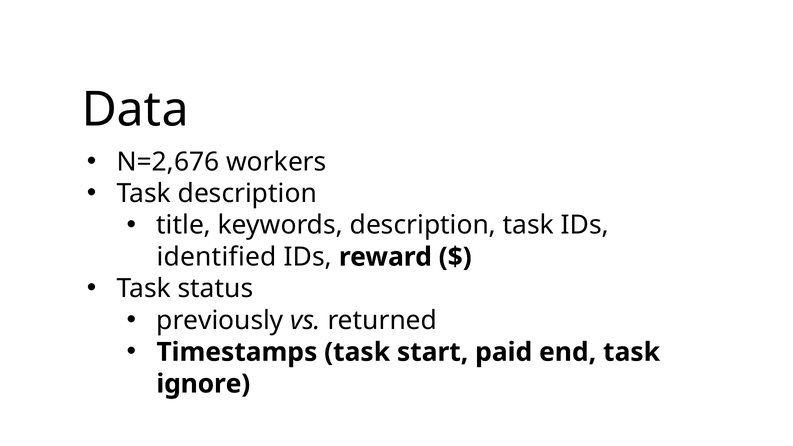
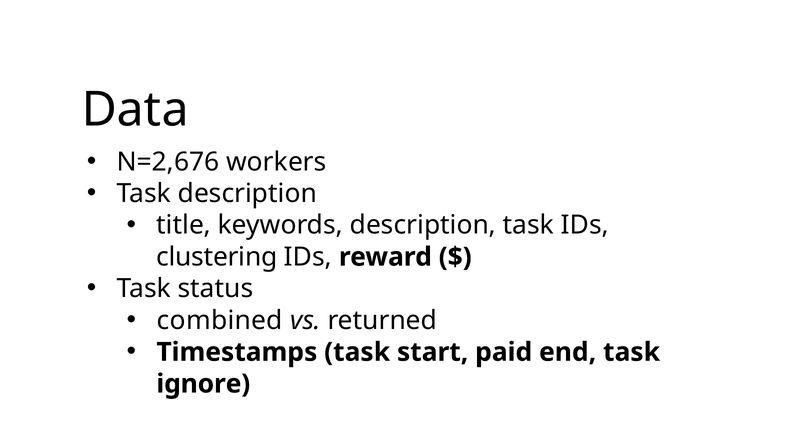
identified: identified -> clustering
previously: previously -> combined
